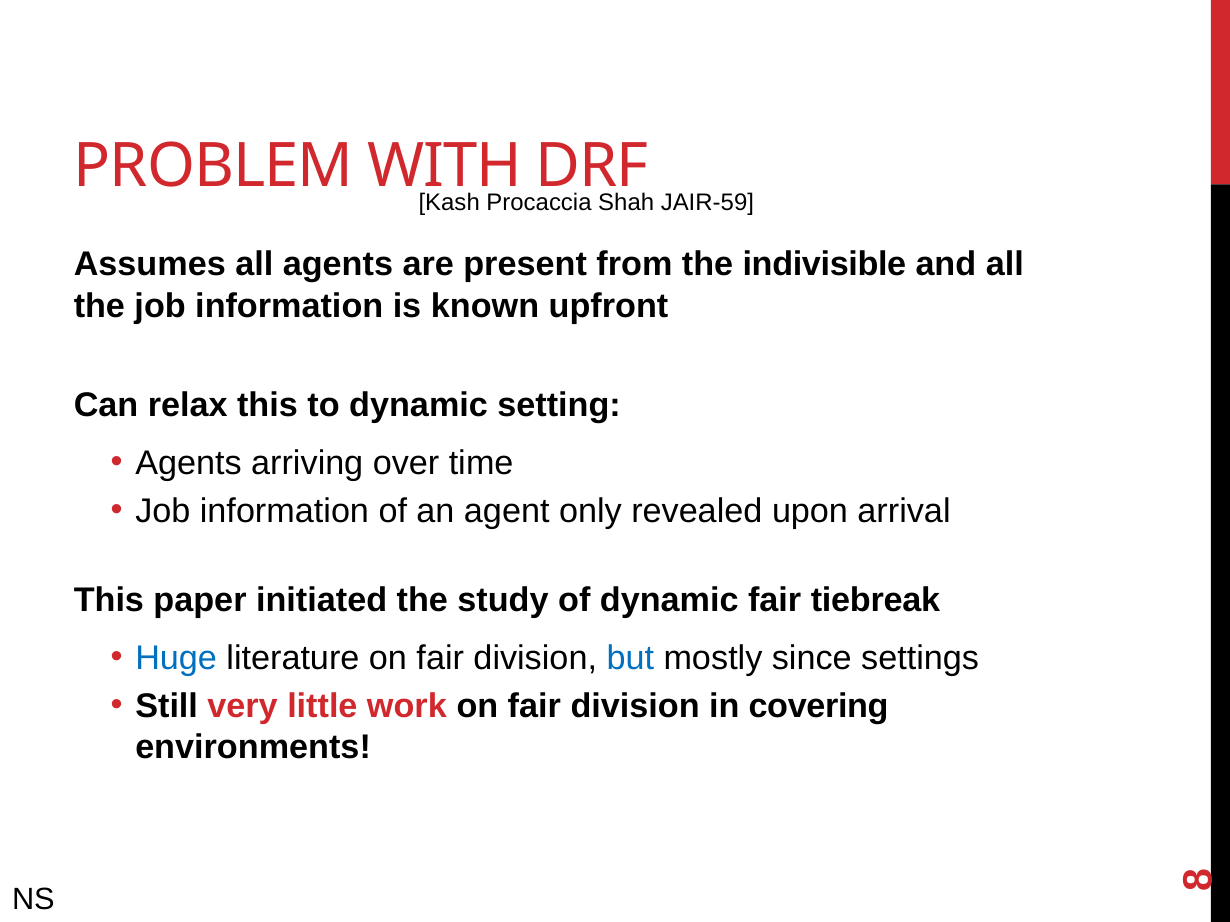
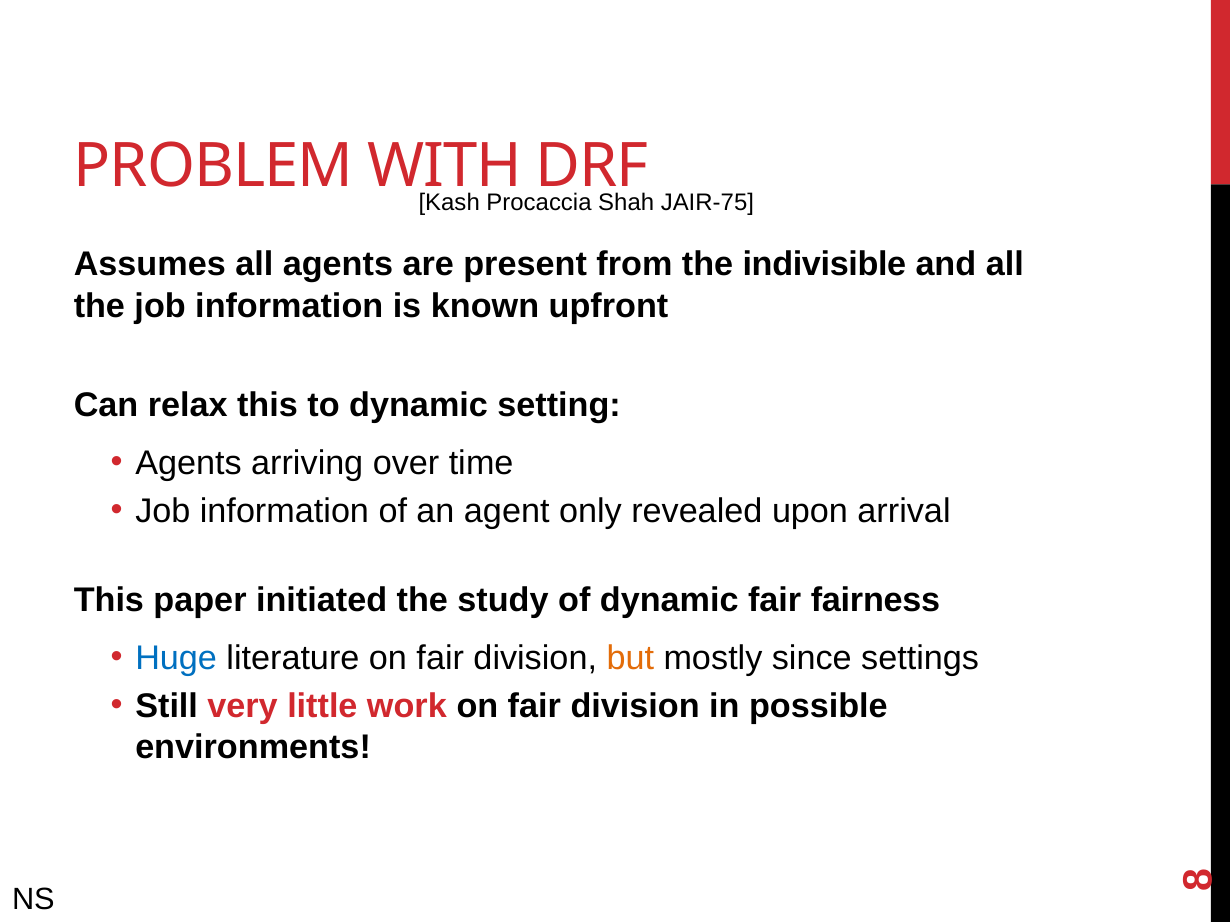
JAIR-59: JAIR-59 -> JAIR-75
tiebreak: tiebreak -> fairness
but colour: blue -> orange
covering: covering -> possible
